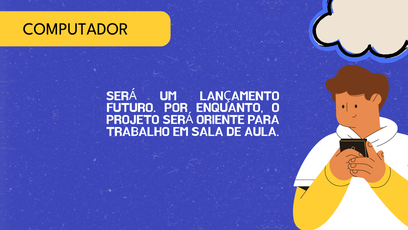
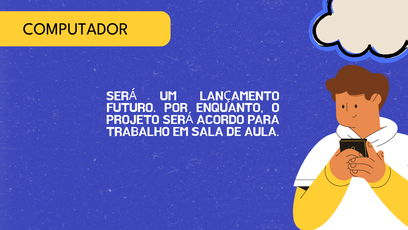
ORIENTE: ORIENTE -> ACORDO
